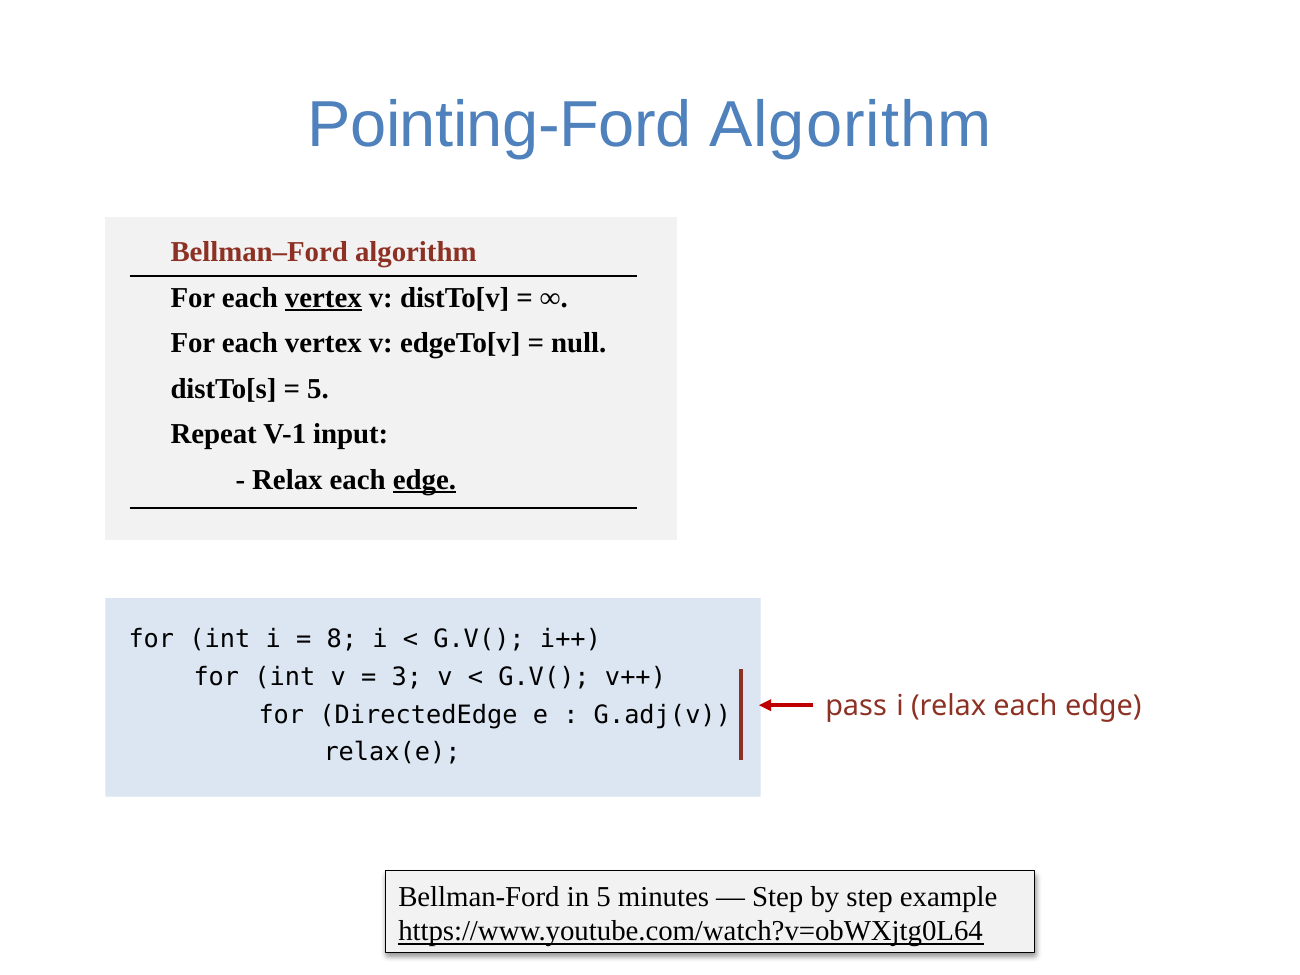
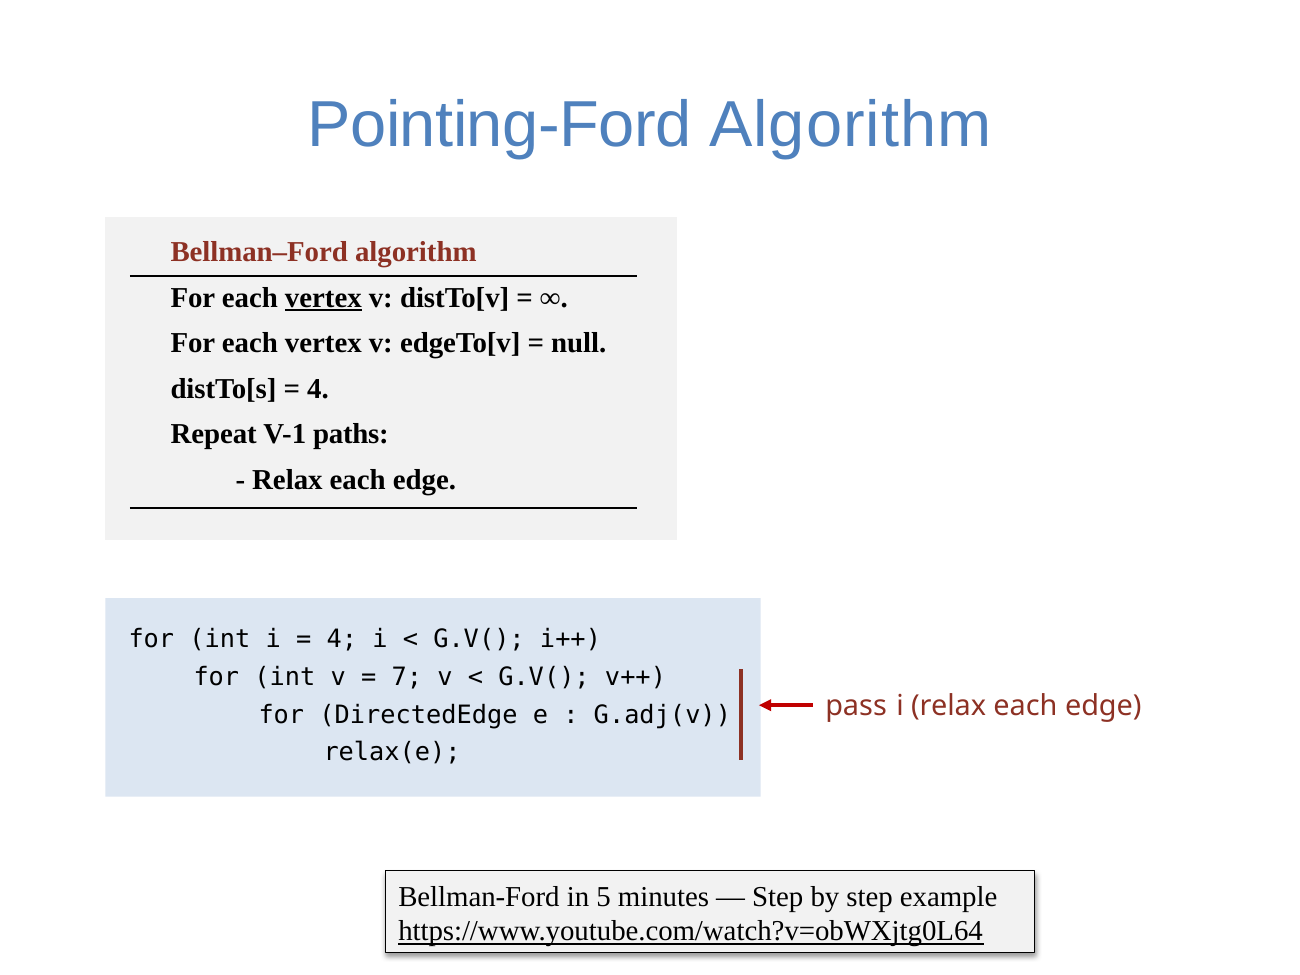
5 at (318, 389): 5 -> 4
input: input -> paths
edge at (424, 480) underline: present -> none
8 at (342, 640): 8 -> 4
3: 3 -> 7
